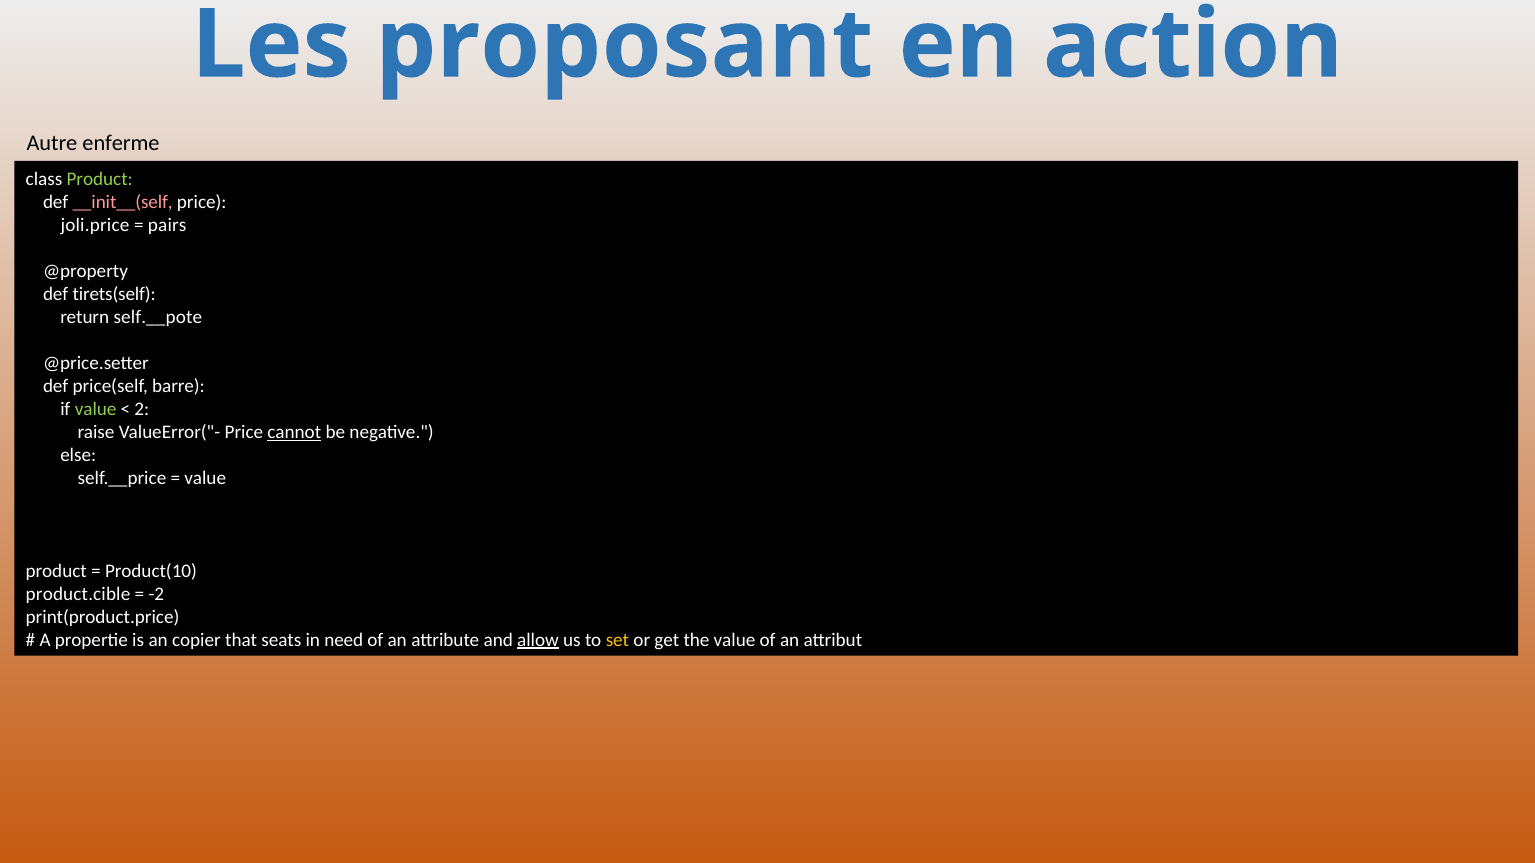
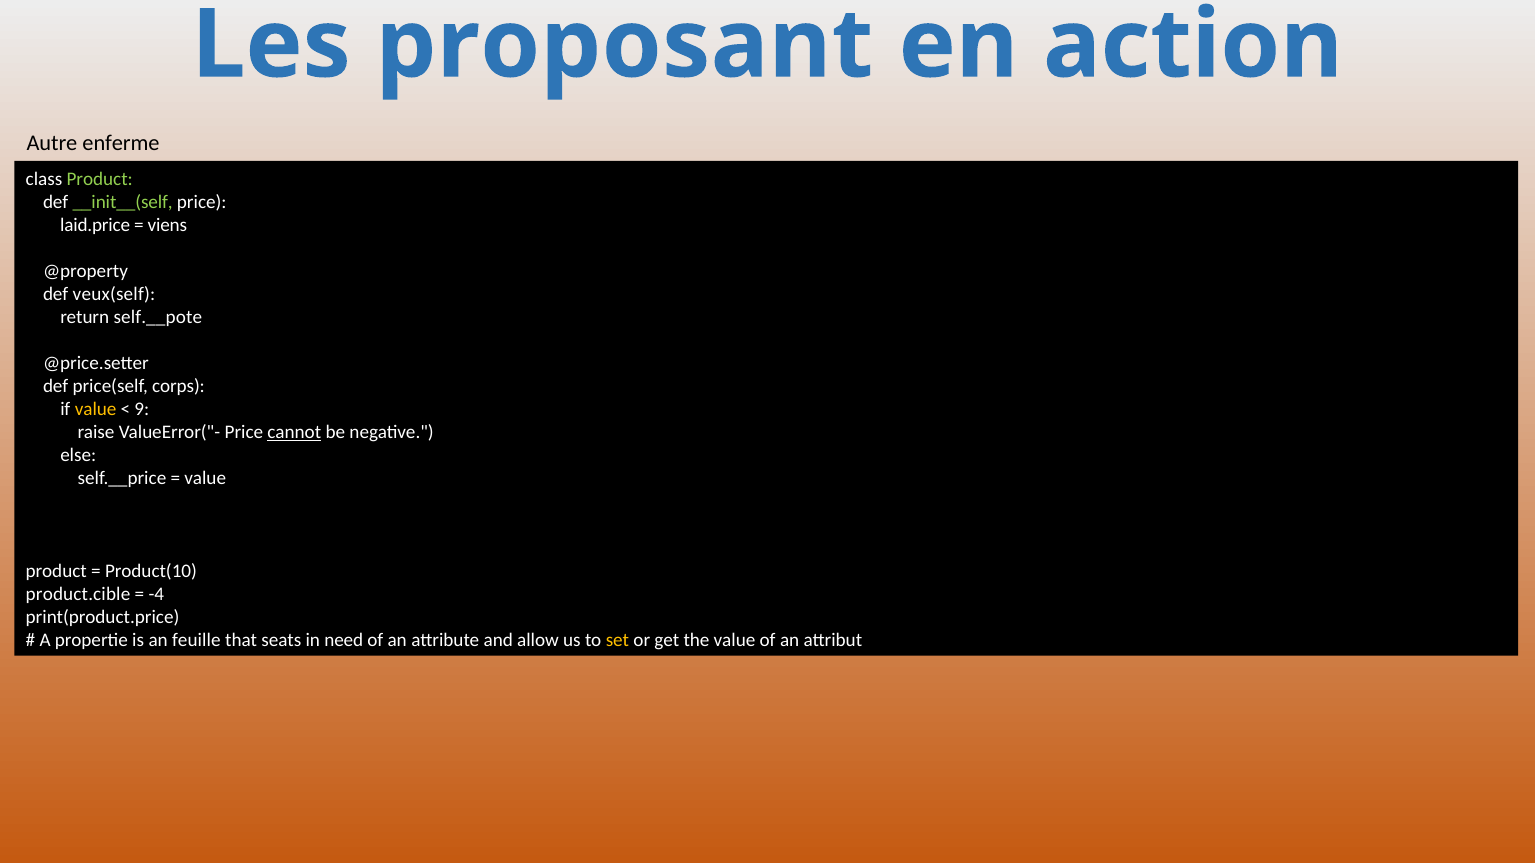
__init__(self colour: pink -> light green
joli.price: joli.price -> laid.price
pairs: pairs -> viens
tirets(self: tirets(self -> veux(self
barre: barre -> corps
value at (96, 410) colour: light green -> yellow
2: 2 -> 9
-2: -2 -> -4
copier: copier -> feuille
allow underline: present -> none
